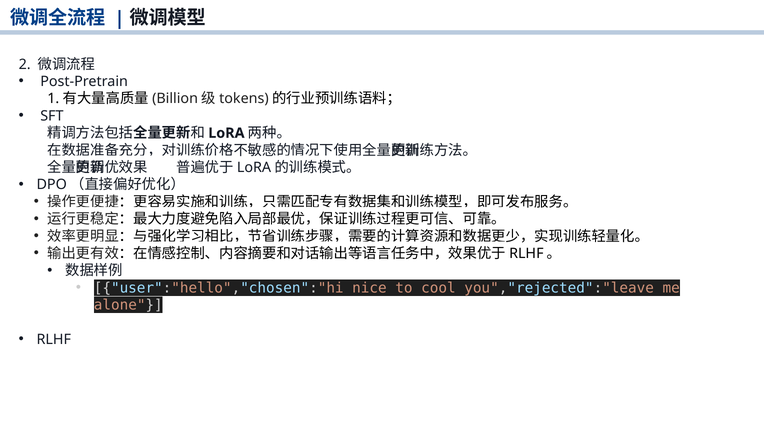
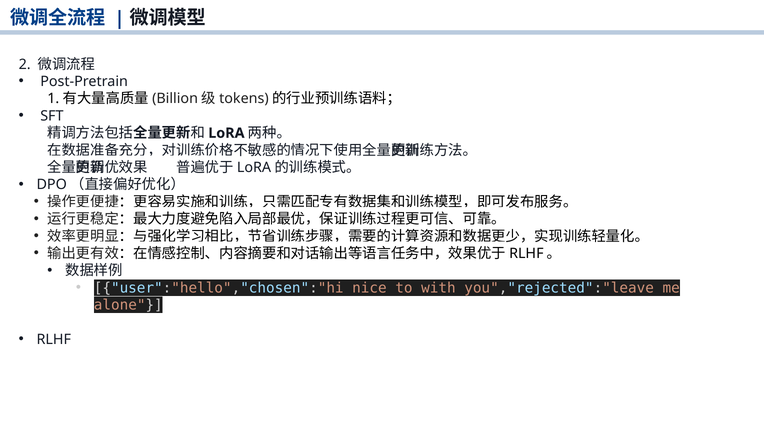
cool: cool -> with
